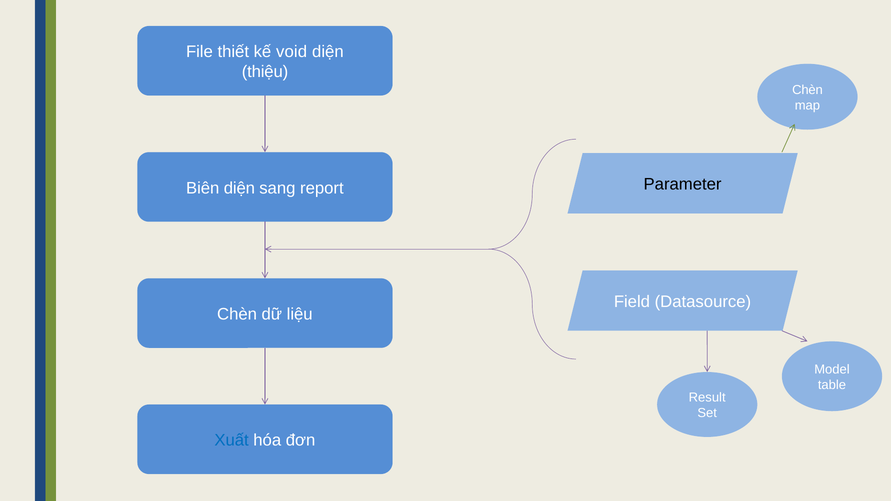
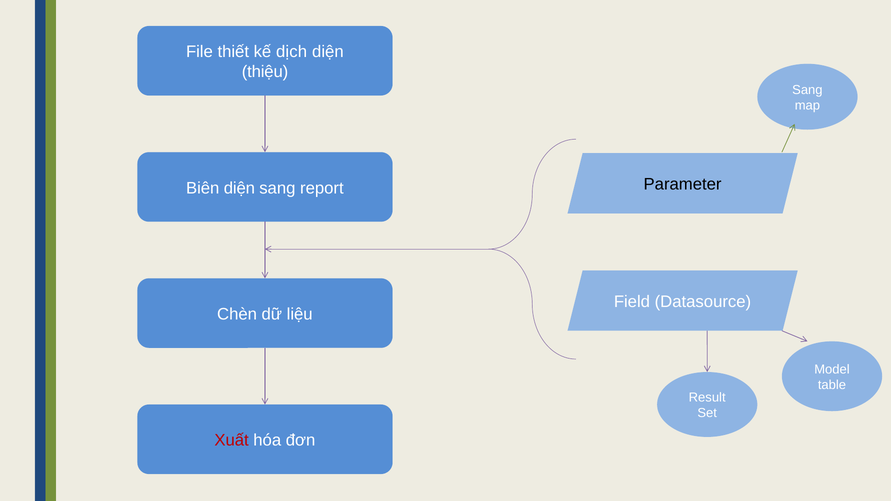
void: void -> dịch
Chèn at (807, 90): Chèn -> Sang
Xuất colour: blue -> red
